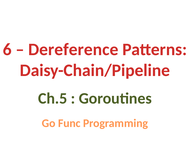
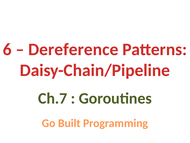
Ch.5: Ch.5 -> Ch.7
Func: Func -> Built
